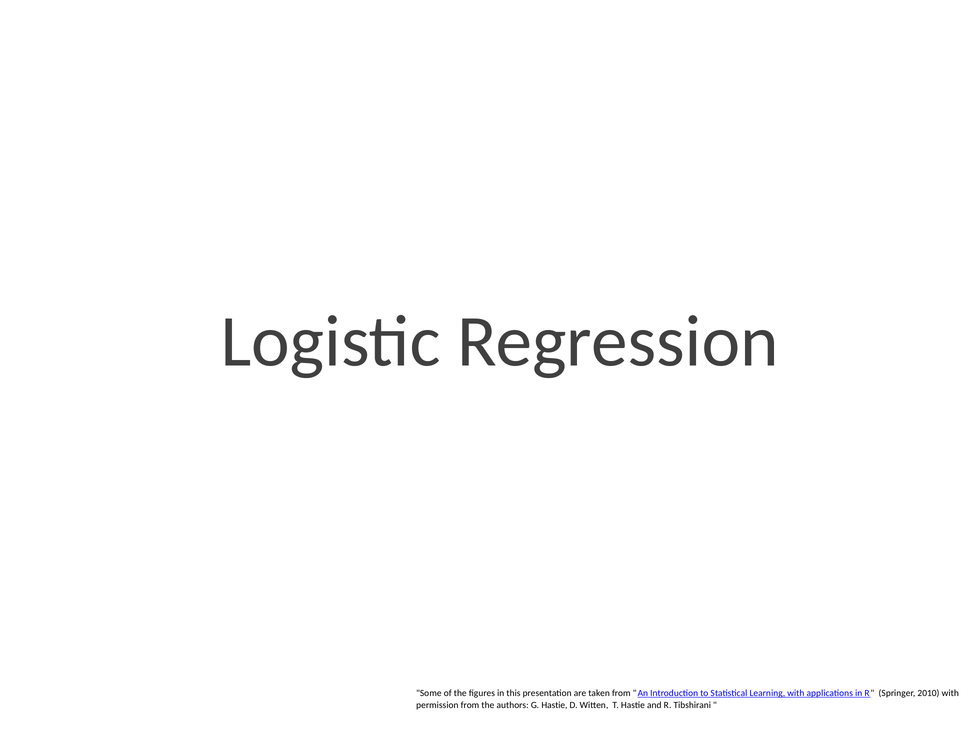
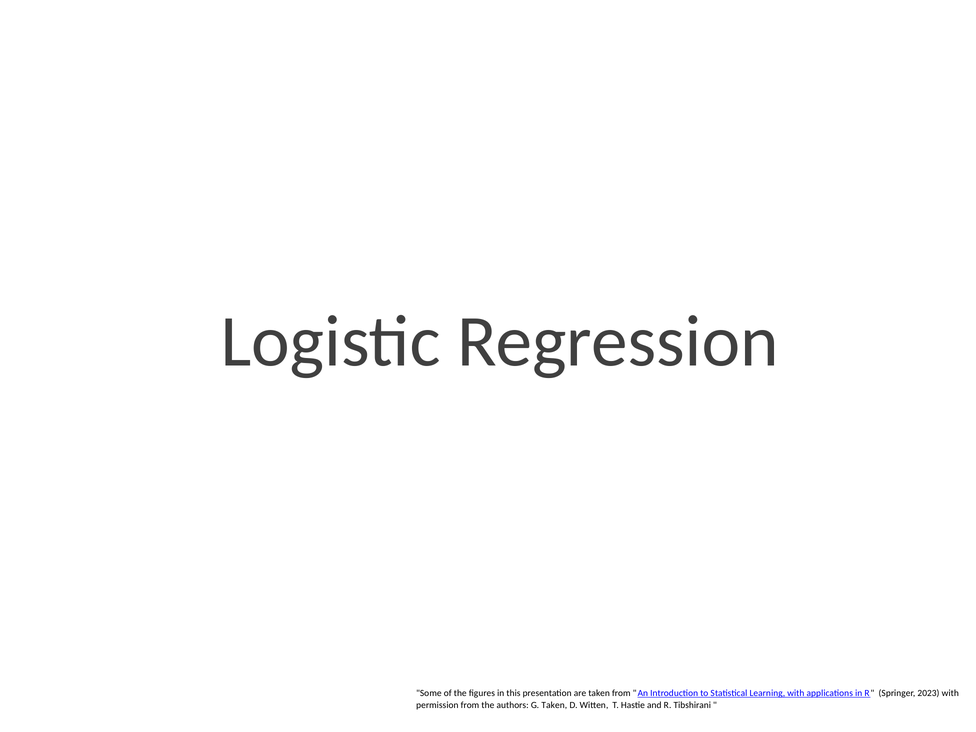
2010: 2010 -> 2023
G Hastie: Hastie -> Taken
